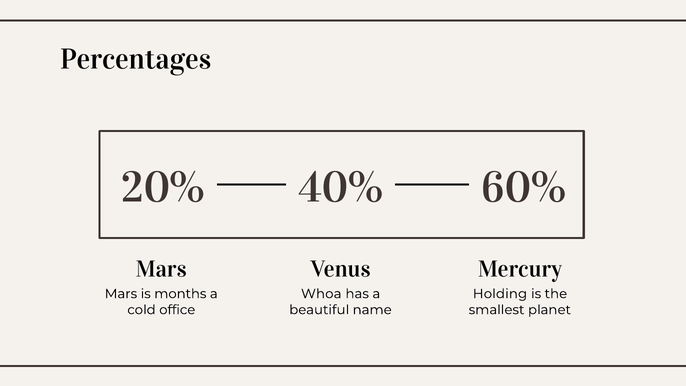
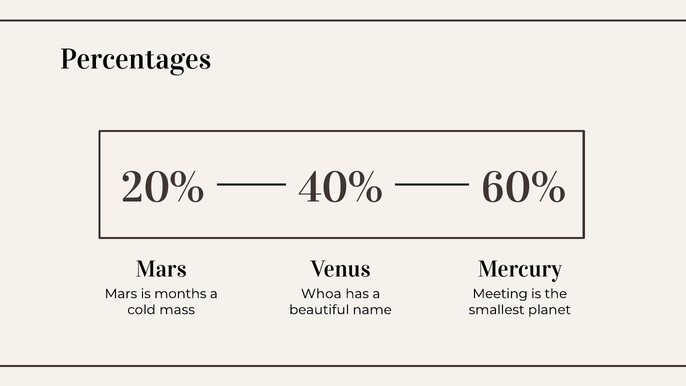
Holding: Holding -> Meeting
office: office -> mass
